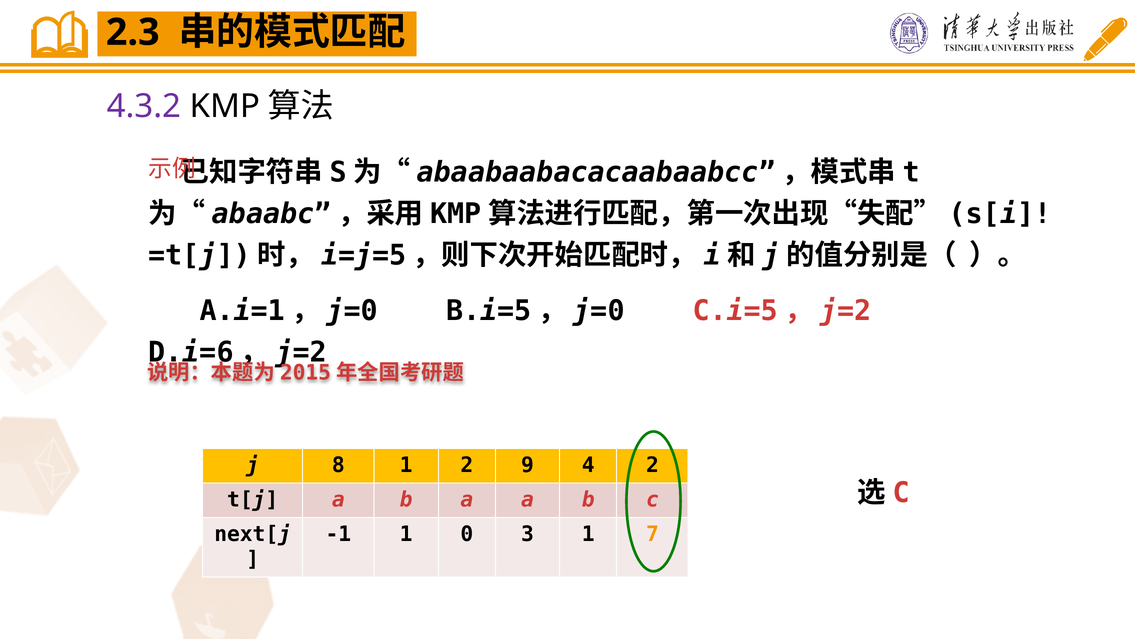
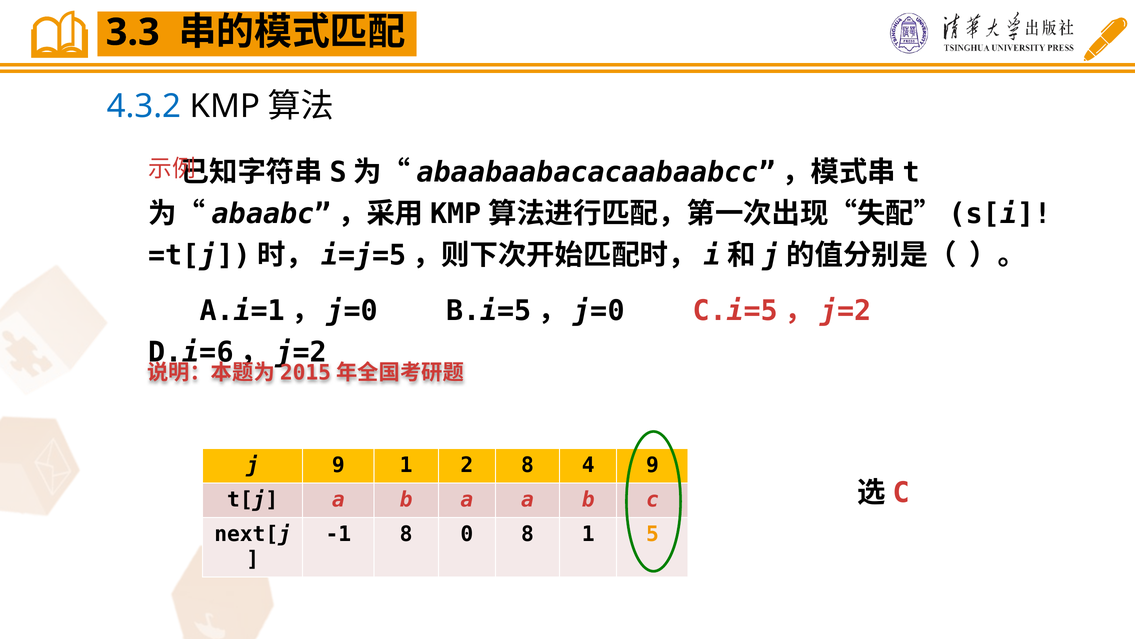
2.3: 2.3 -> 3.3
4.3.2 colour: purple -> blue
j 8: 8 -> 9
2 9: 9 -> 8
4 2: 2 -> 9
-1 1: 1 -> 8
0 3: 3 -> 8
7: 7 -> 5
